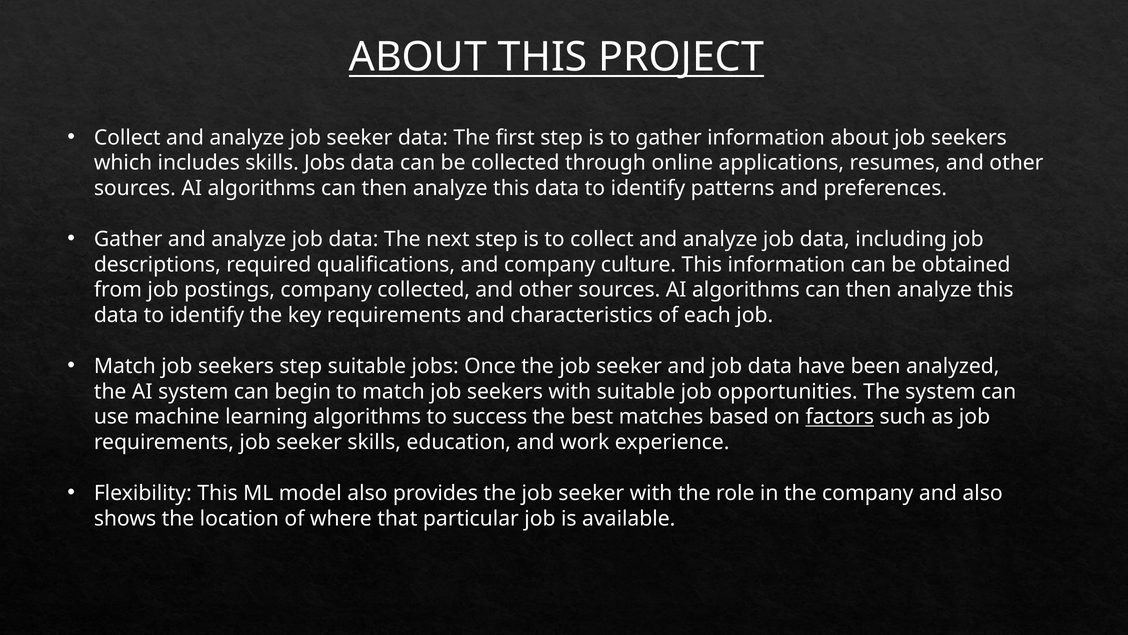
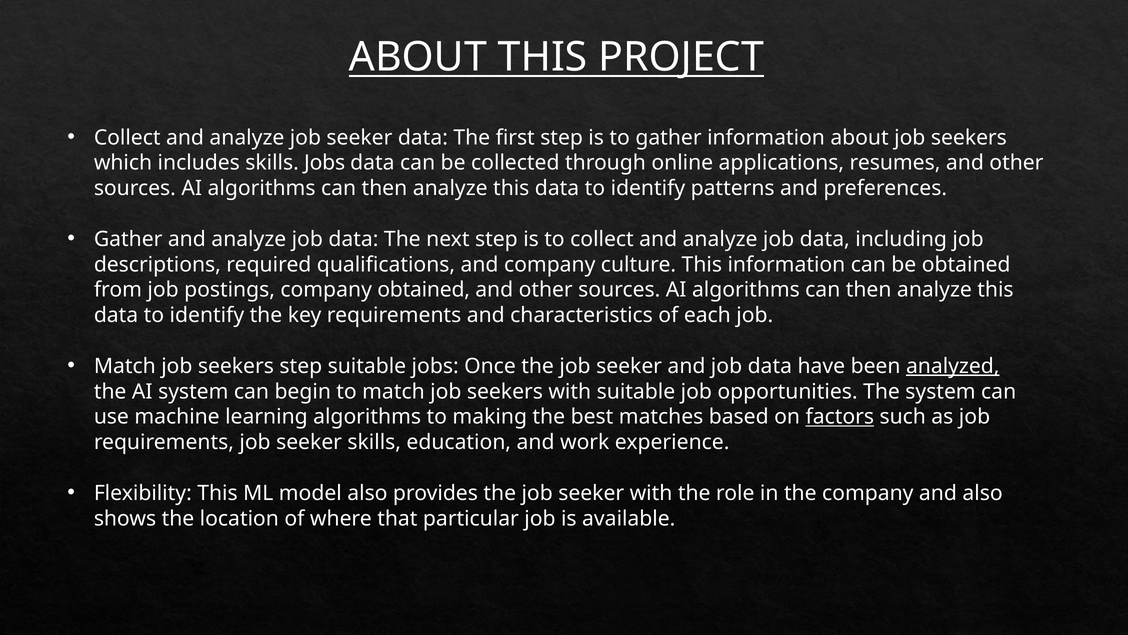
company collected: collected -> obtained
analyzed underline: none -> present
success: success -> making
